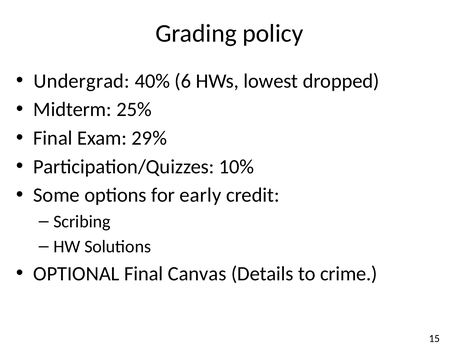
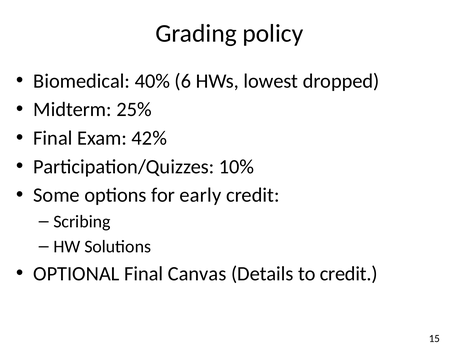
Undergrad: Undergrad -> Biomedical
29%: 29% -> 42%
to crime: crime -> credit
